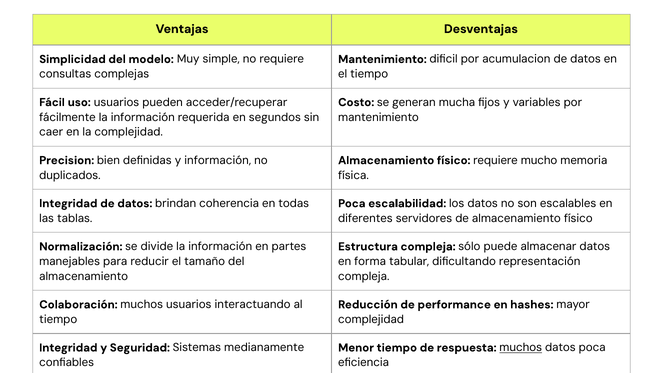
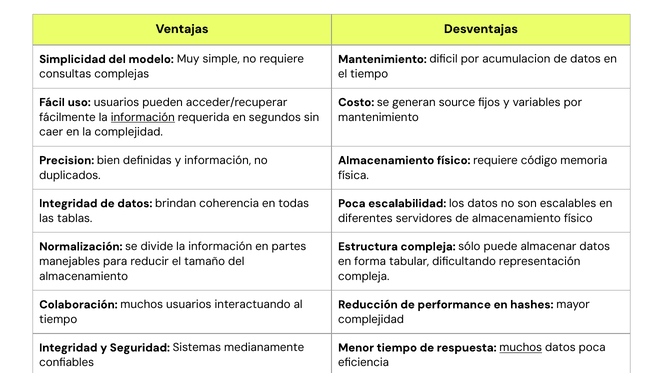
mucha: mucha -> source
información at (143, 117) underline: none -> present
mucho: mucho -> código
